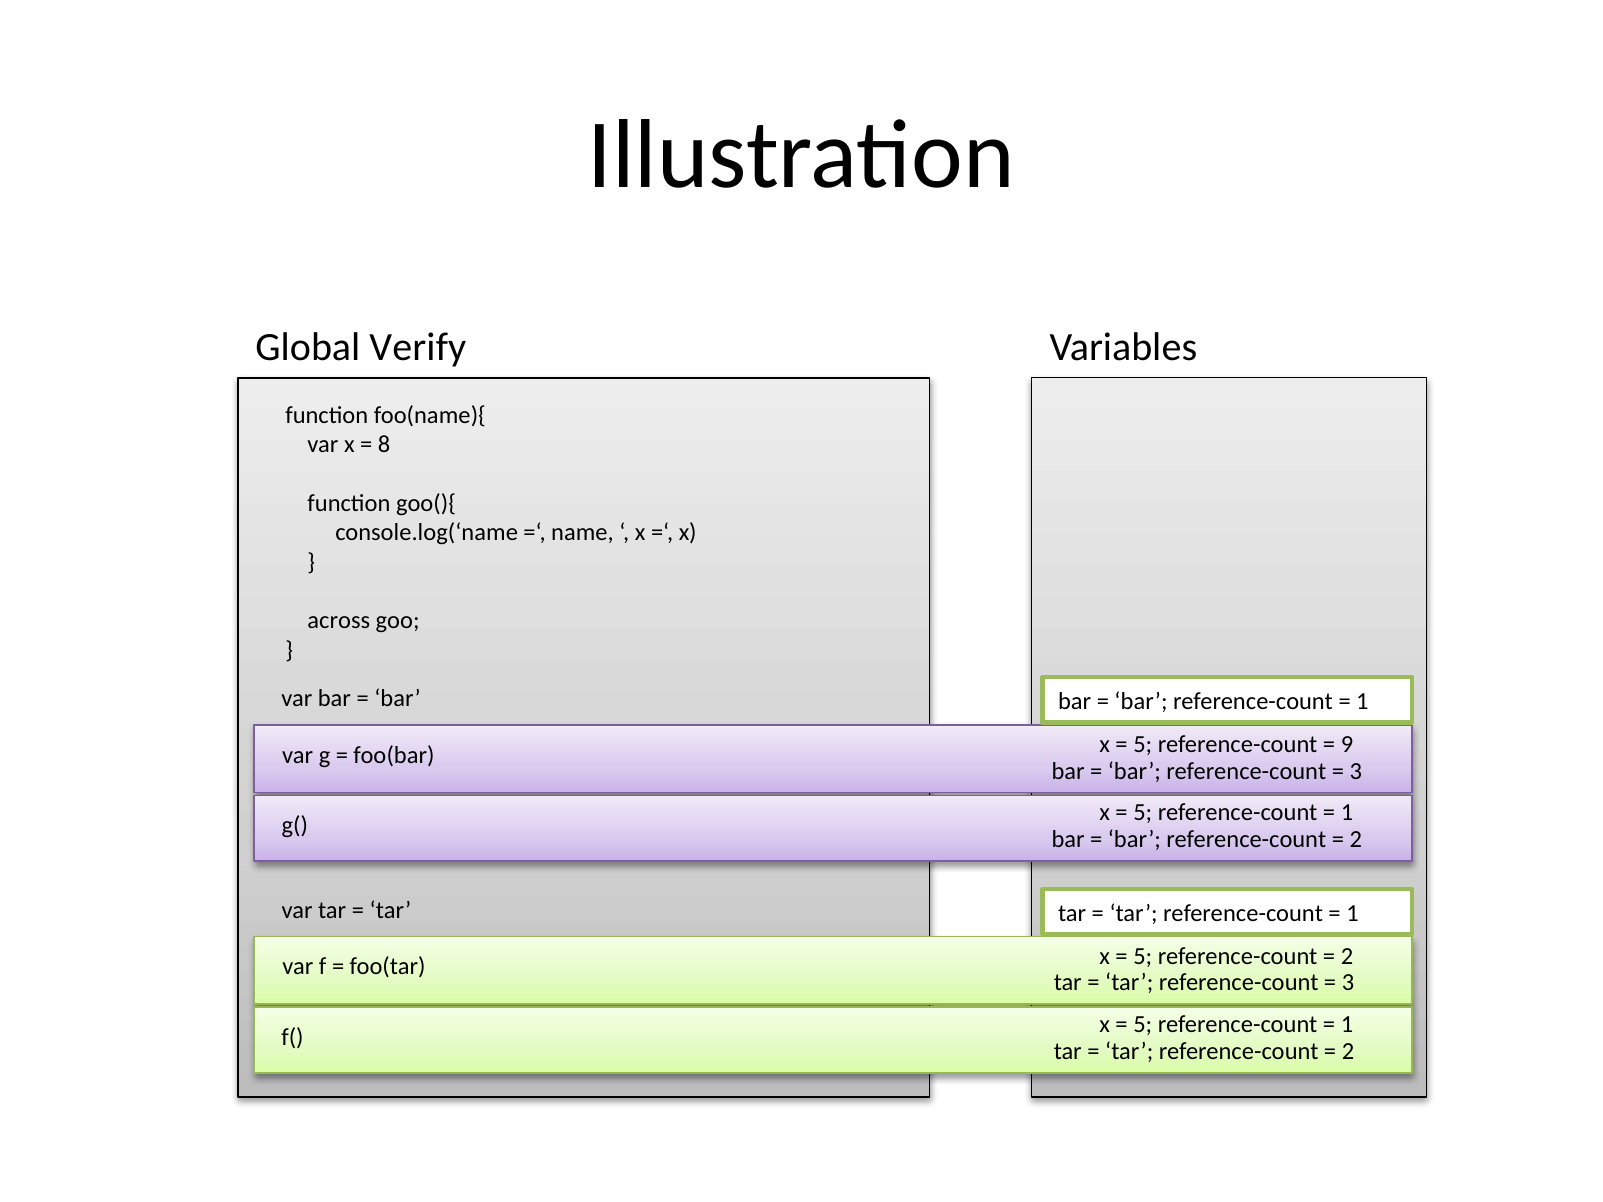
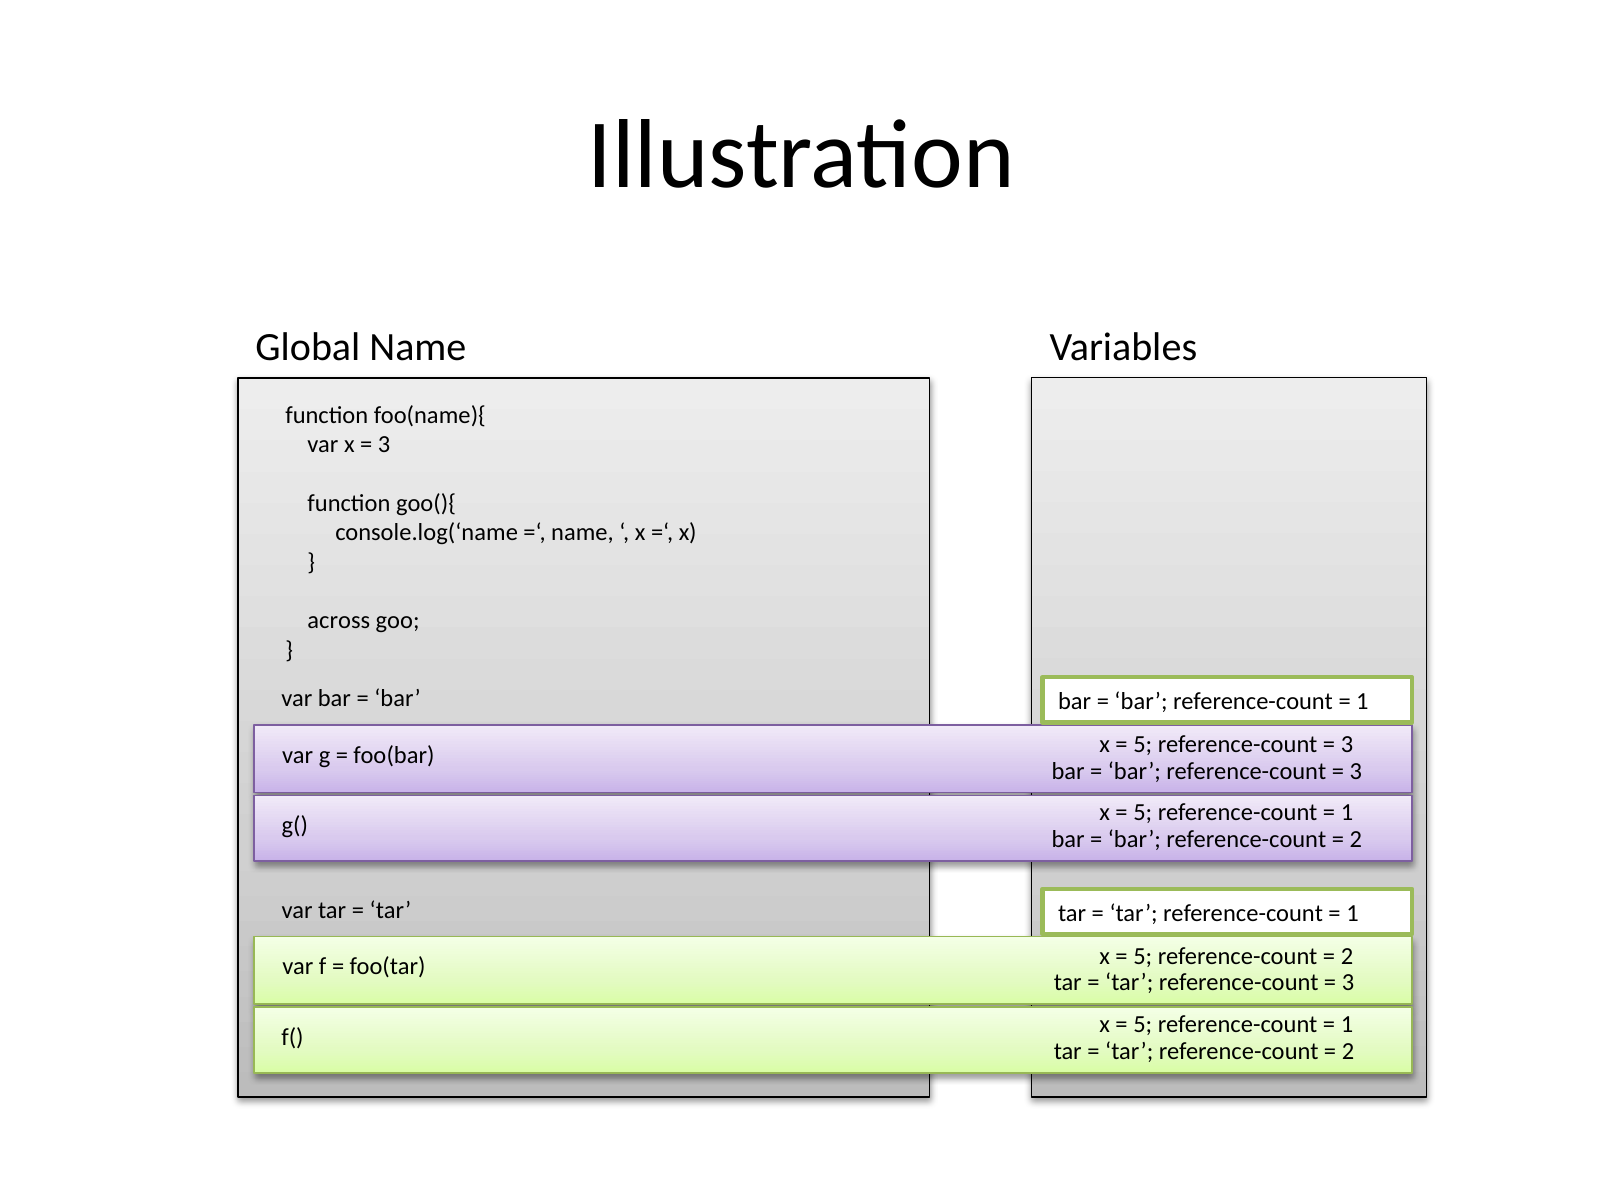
Global Verify: Verify -> Name
8 at (384, 444): 8 -> 3
9 at (1347, 745): 9 -> 3
